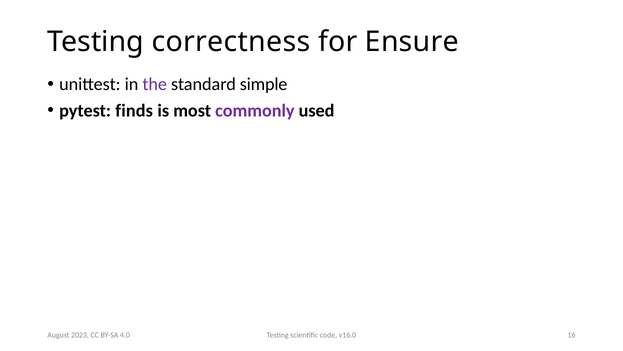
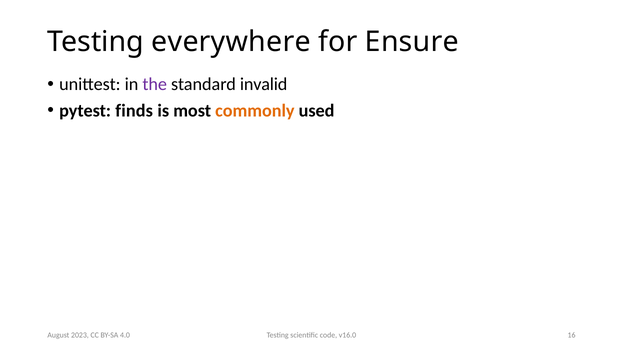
correctness: correctness -> everywhere
simple: simple -> invalid
commonly colour: purple -> orange
